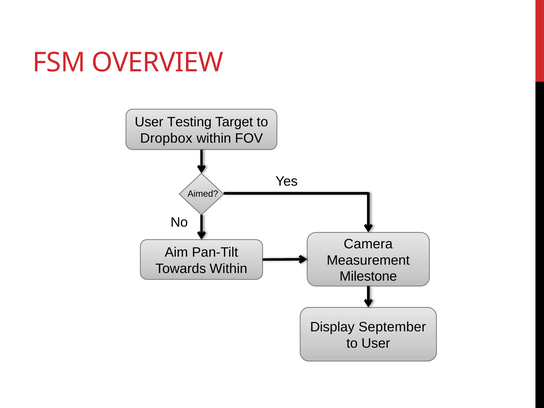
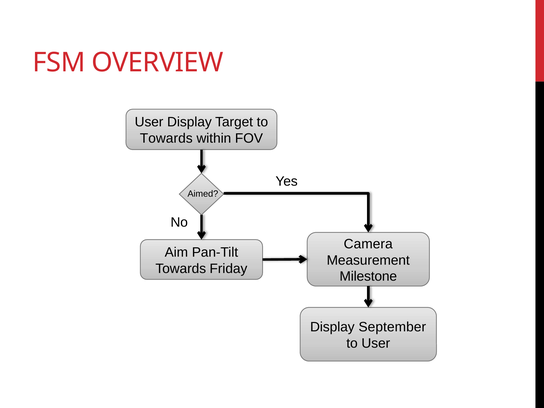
User Testing: Testing -> Display
Dropbox at (166, 138): Dropbox -> Towards
Towards Within: Within -> Friday
